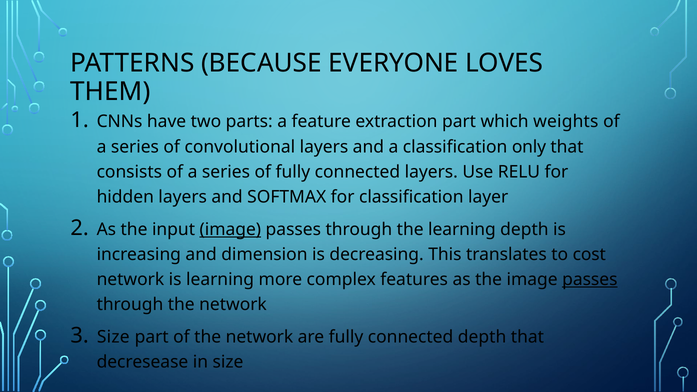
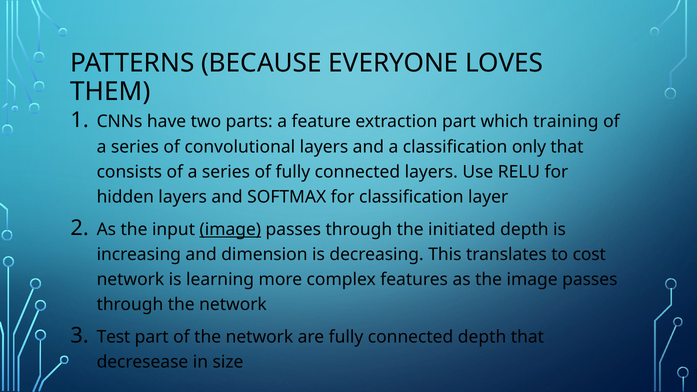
weights: weights -> training
the learning: learning -> initiated
passes at (590, 280) underline: present -> none
Size at (113, 337): Size -> Test
